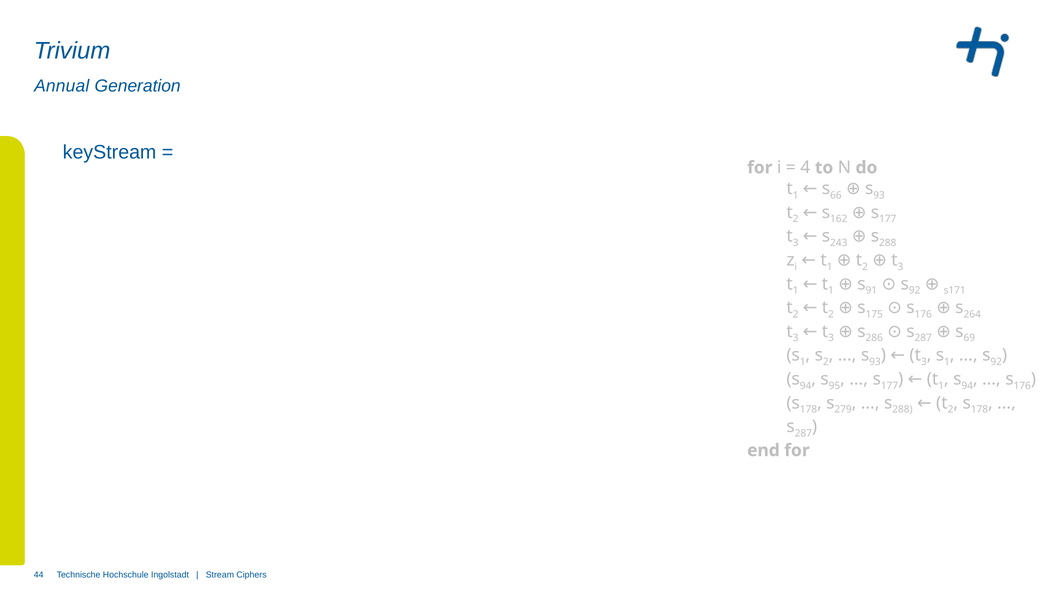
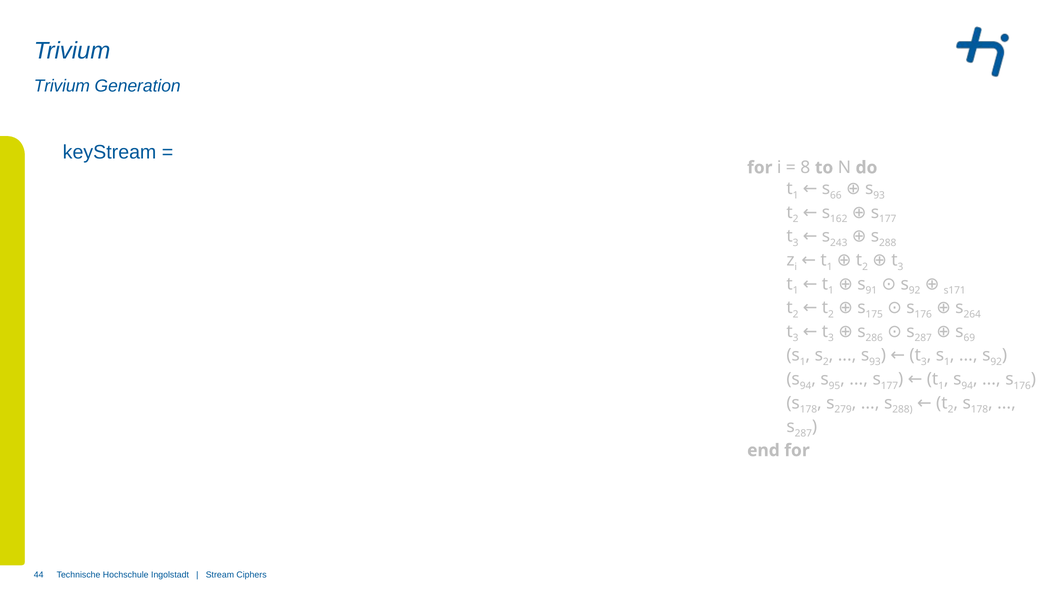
Annual at (62, 86): Annual -> Trivium
4: 4 -> 8
